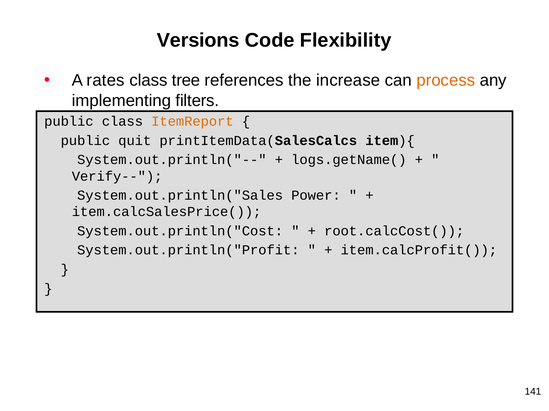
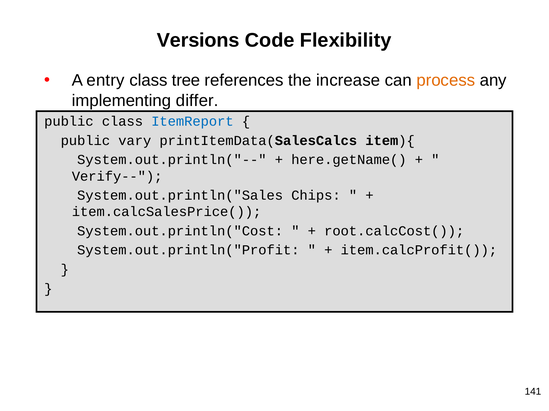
rates: rates -> entry
filters: filters -> differ
ItemReport colour: orange -> blue
quit: quit -> vary
logs.getName(: logs.getName( -> here.getName(
Power: Power -> Chips
